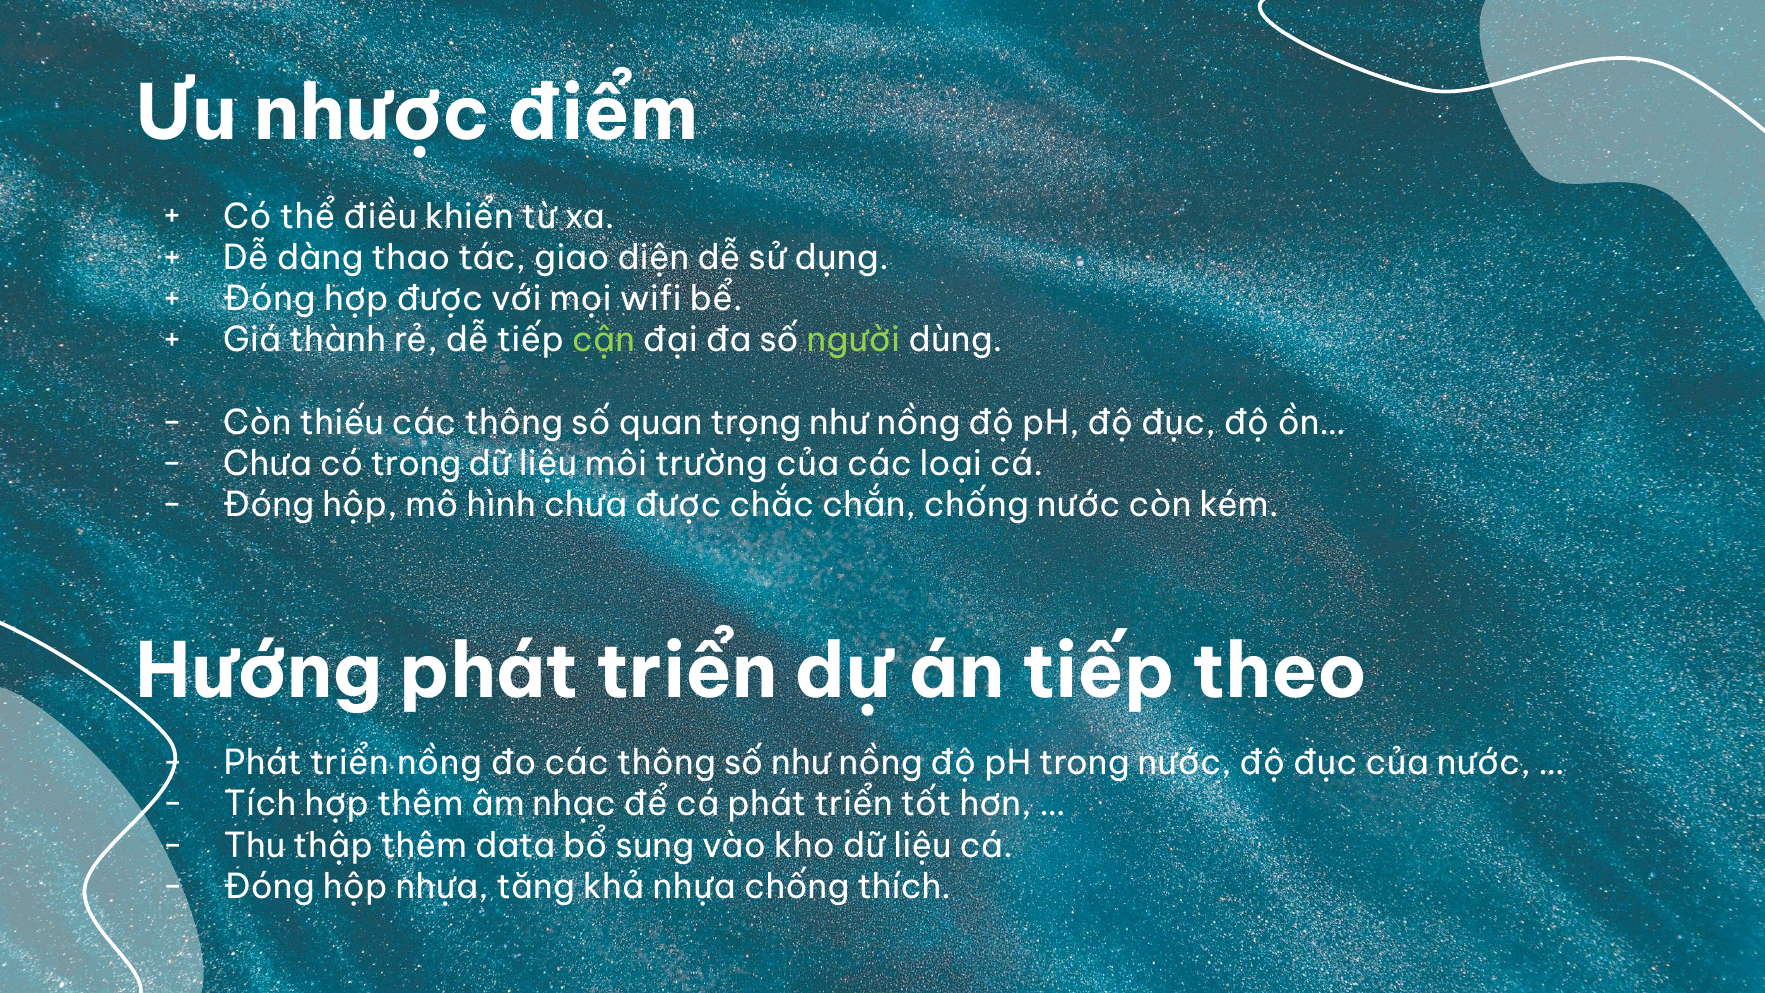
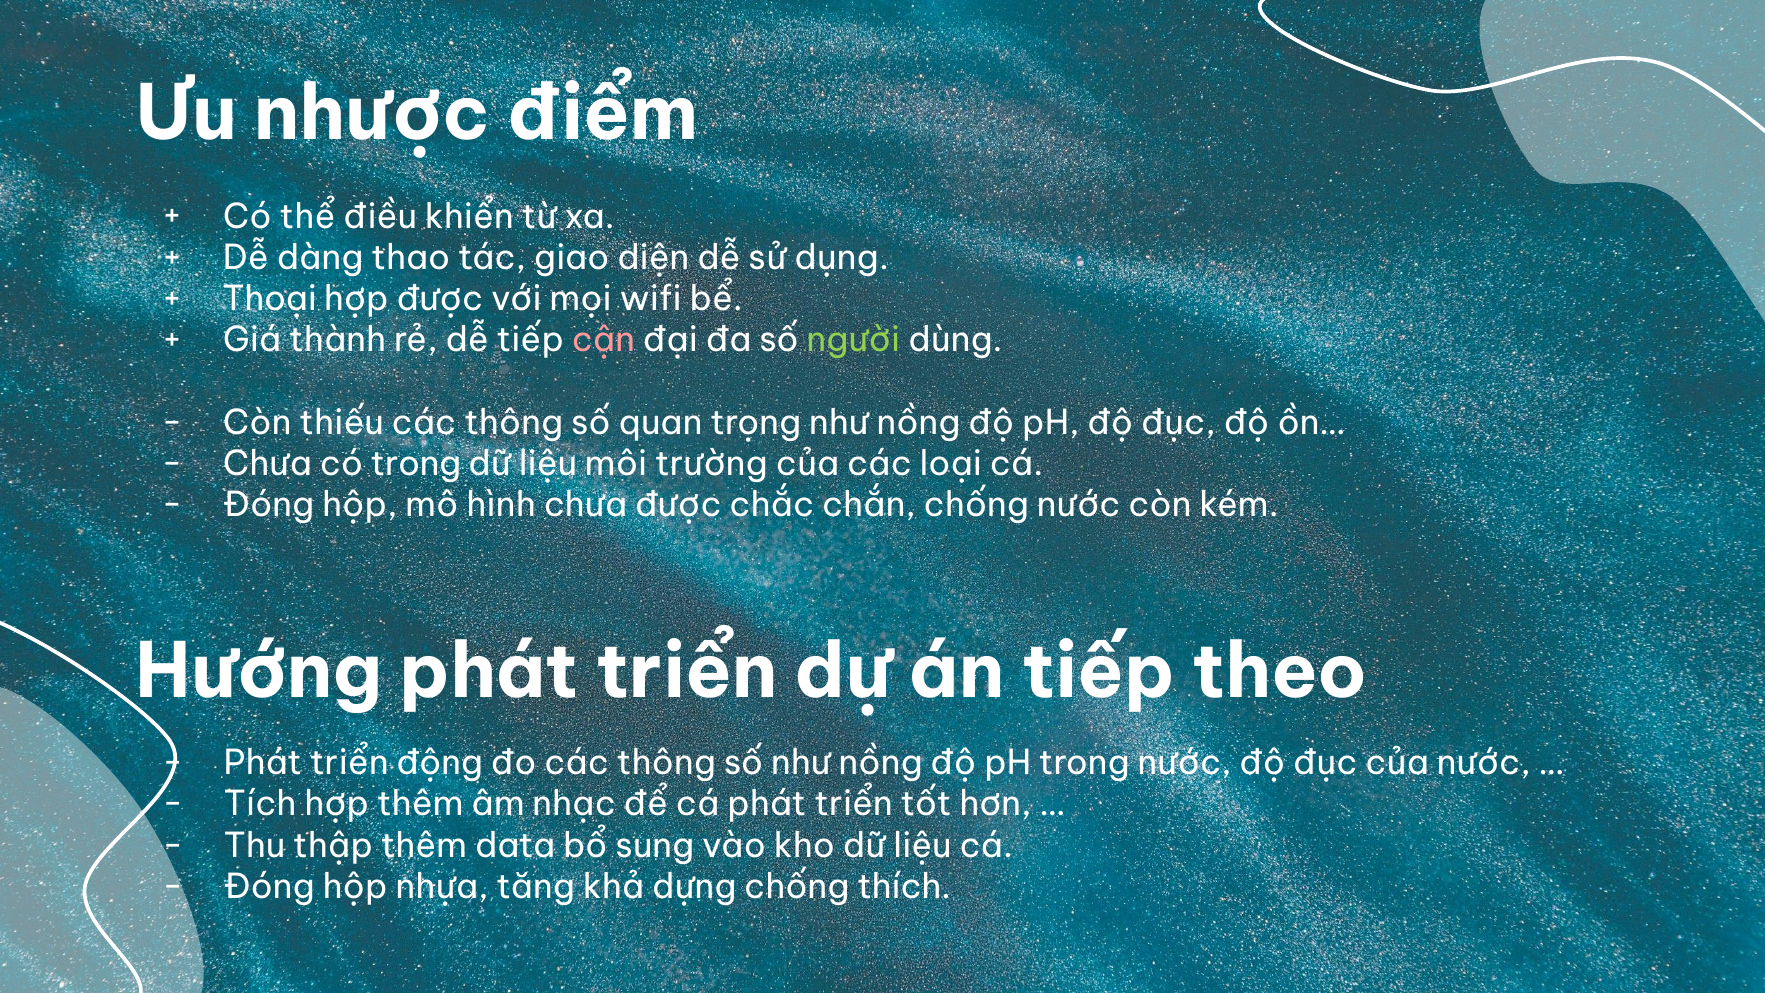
Đóng at (269, 299): Đóng -> Thoại
cận colour: light green -> pink
triển nồng: nồng -> động
khả nhựa: nhựa -> dựng
